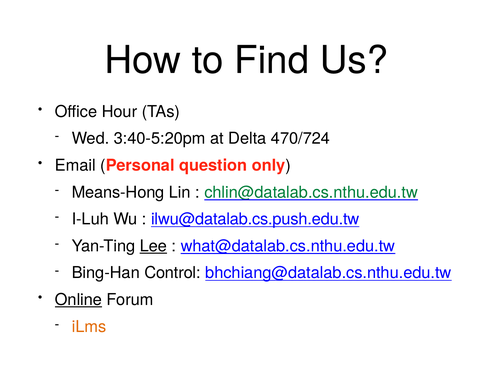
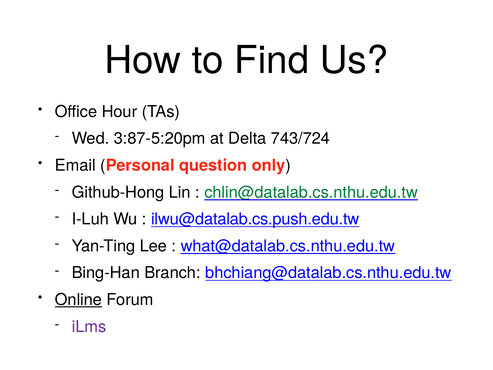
3:40-5:20pm: 3:40-5:20pm -> 3:87-5:20pm
470/724: 470/724 -> 743/724
Means-Hong: Means-Hong -> Github-Hong
Lee underline: present -> none
Control: Control -> Branch
iLms colour: orange -> purple
